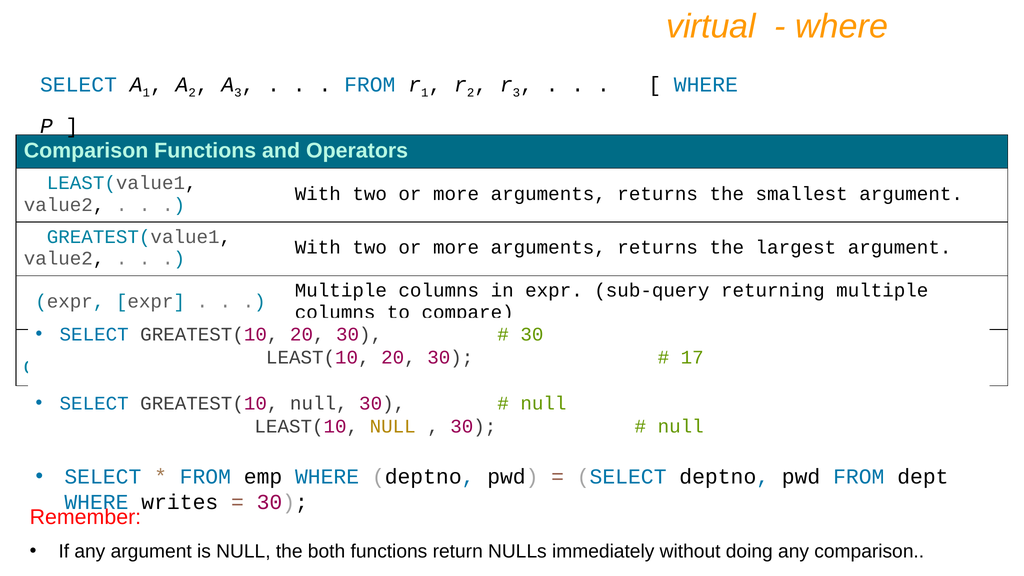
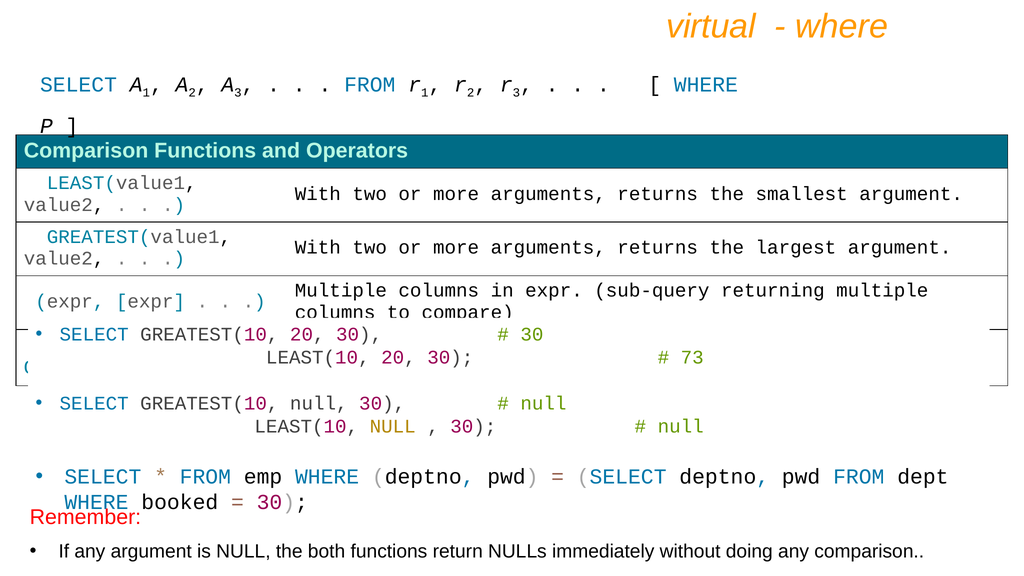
17: 17 -> 73
writes: writes -> booked
